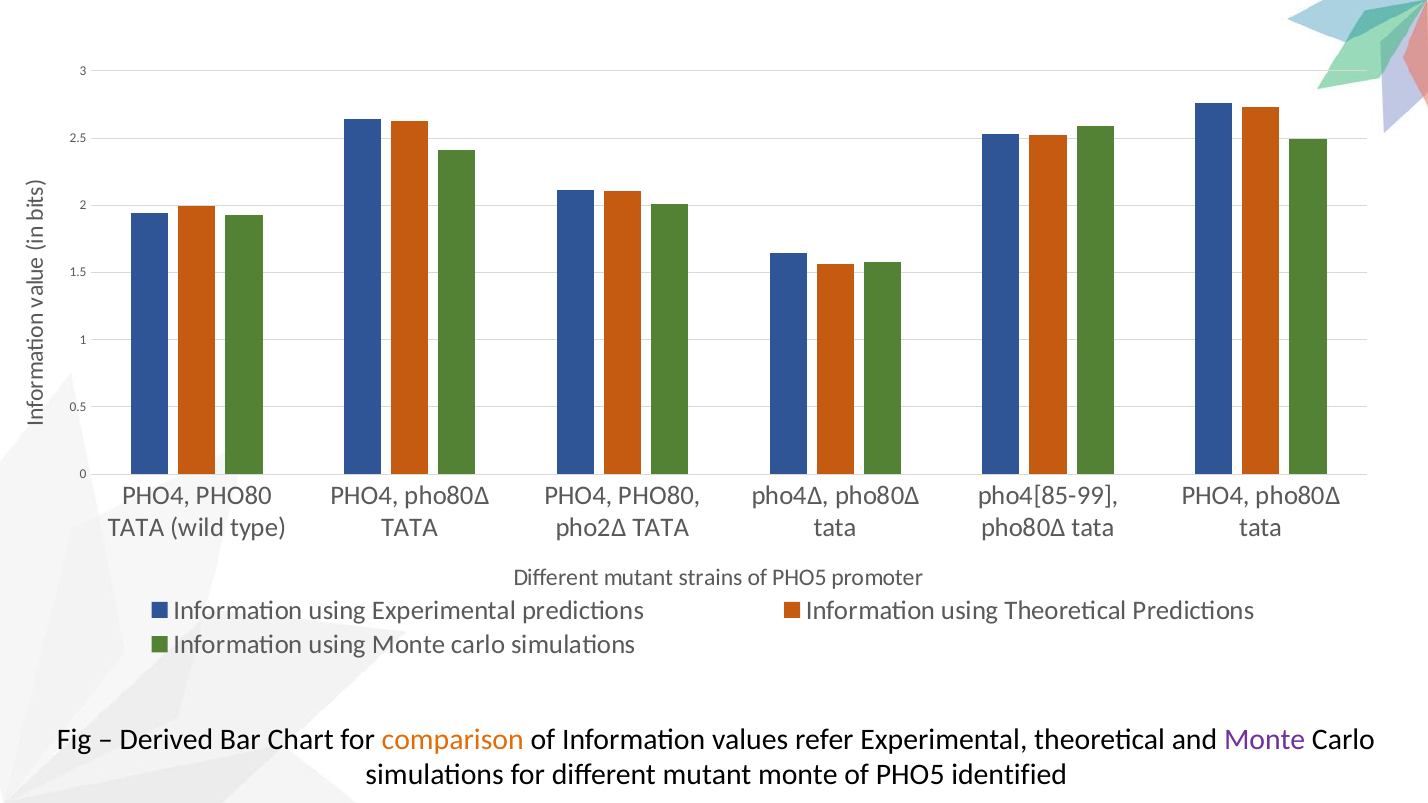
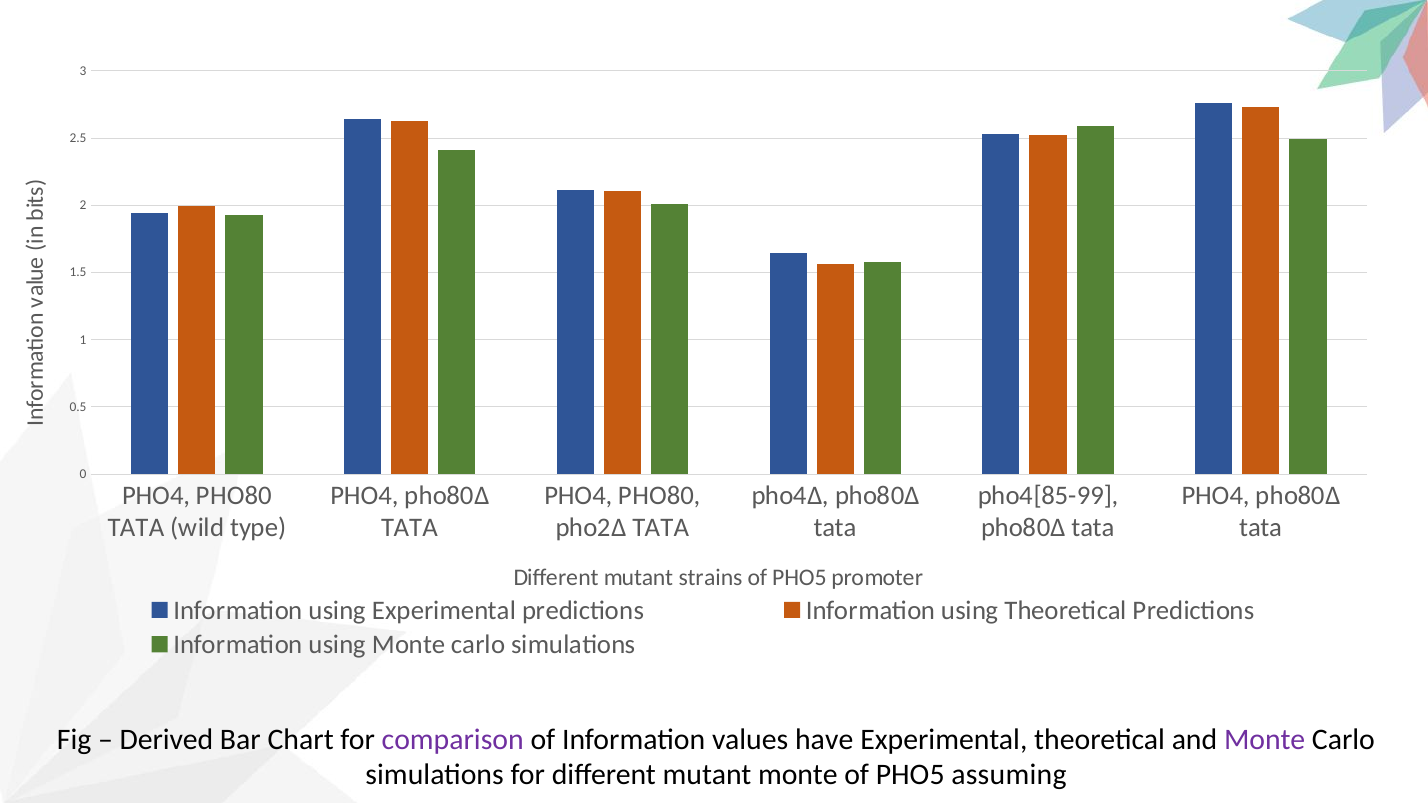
comparison colour: orange -> purple
refer: refer -> have
identified: identified -> assuming
